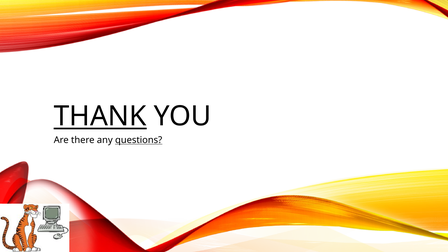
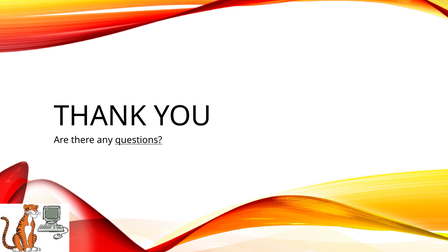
THANK underline: present -> none
